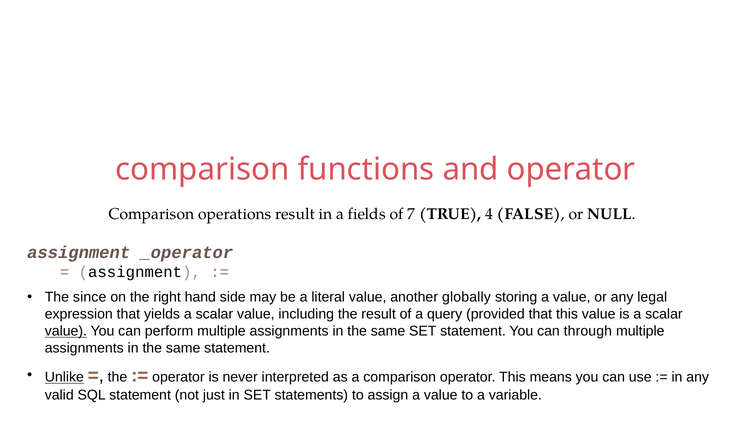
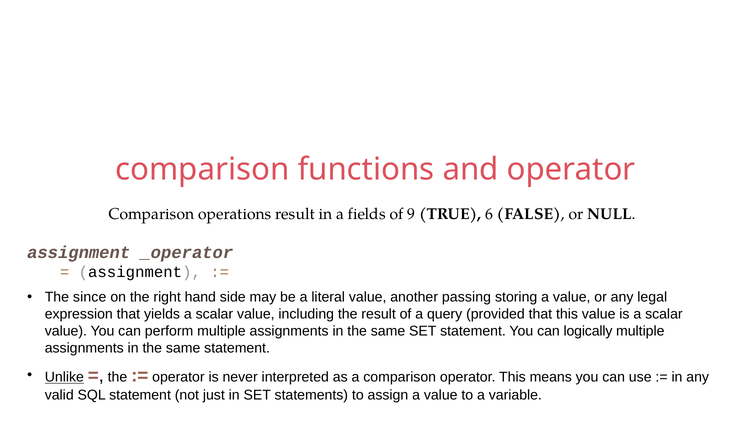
7: 7 -> 9
4: 4 -> 6
globally: globally -> passing
value at (66, 331) underline: present -> none
through: through -> logically
